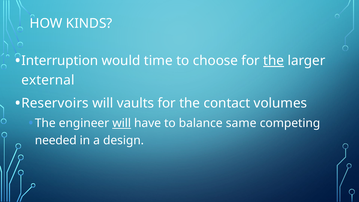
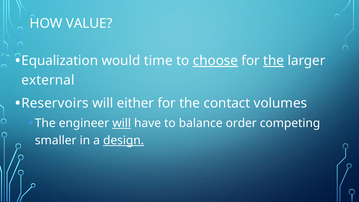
KINDS: KINDS -> VALUE
Interruption: Interruption -> Equalization
choose underline: none -> present
vaults: vaults -> either
same: same -> order
needed: needed -> smaller
design underline: none -> present
